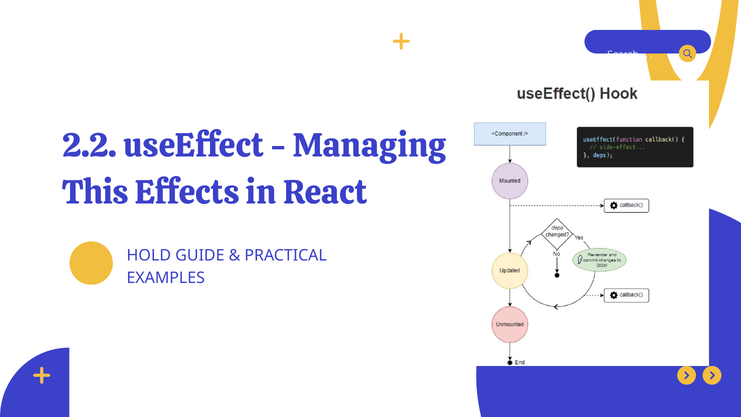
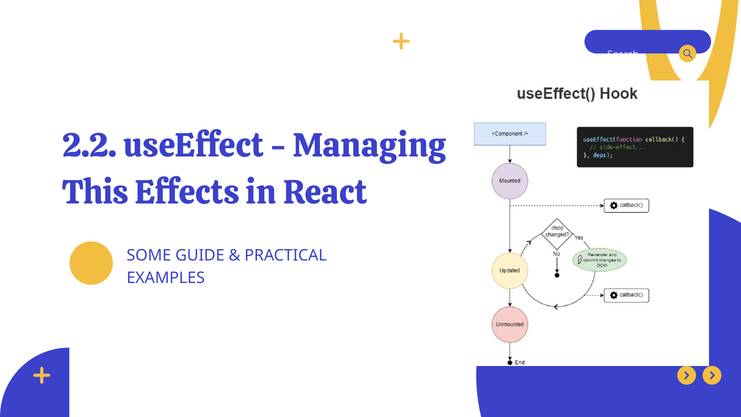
HOLD: HOLD -> SOME
